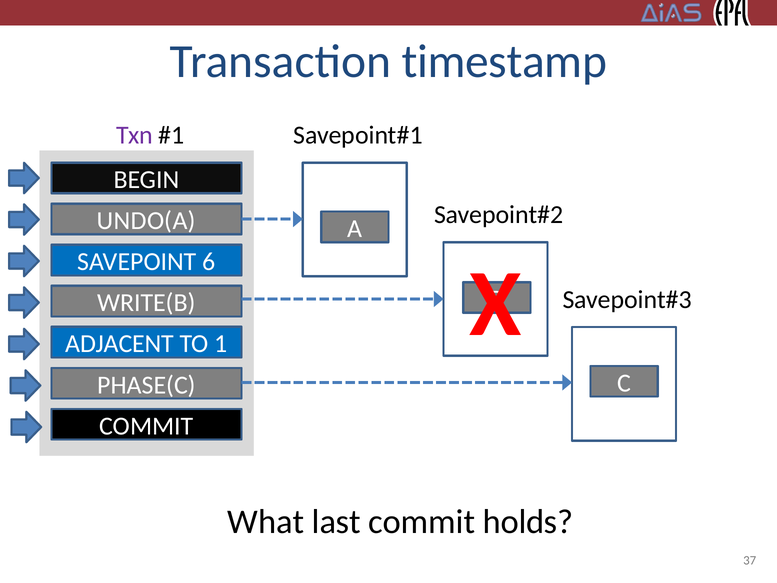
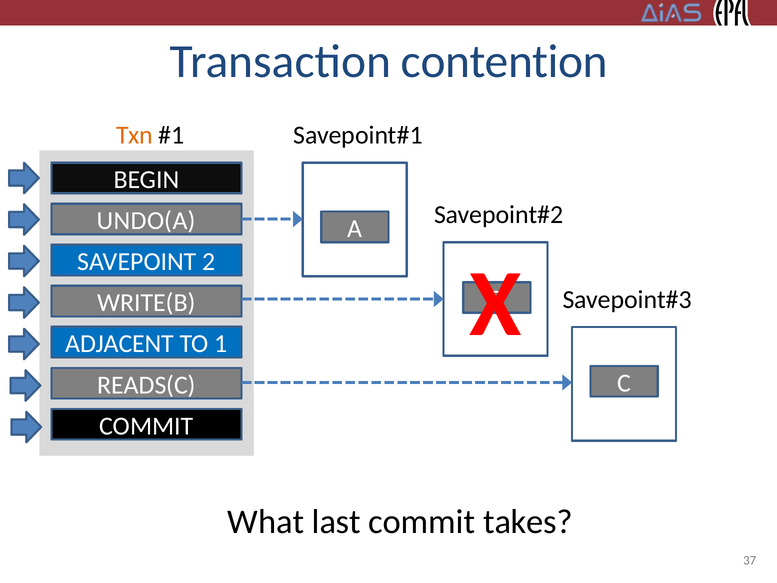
timestamp: timestamp -> contention
Txn colour: purple -> orange
6: 6 -> 2
PHASE(C: PHASE(C -> READS(C
holds: holds -> takes
